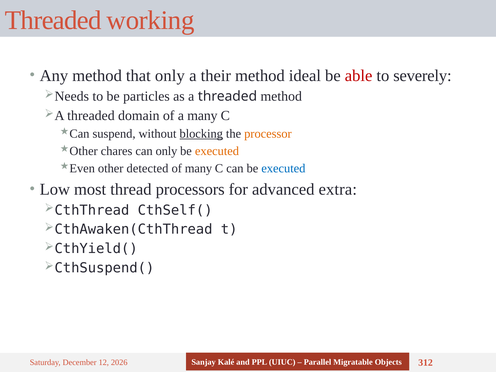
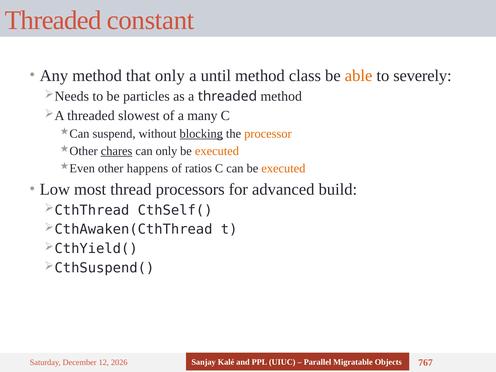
working: working -> constant
their: their -> until
ideal: ideal -> class
able colour: red -> orange
domain: domain -> slowest
chares underline: none -> present
detected: detected -> happens
of many: many -> ratios
executed at (283, 168) colour: blue -> orange
extra: extra -> build
312: 312 -> 767
